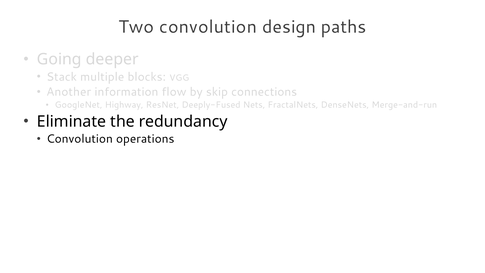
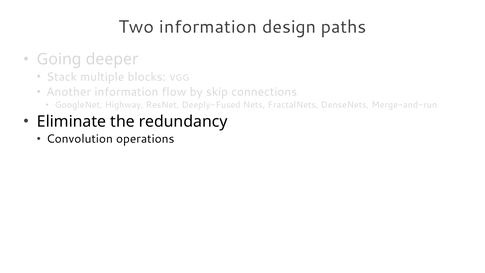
Two convolution: convolution -> information
